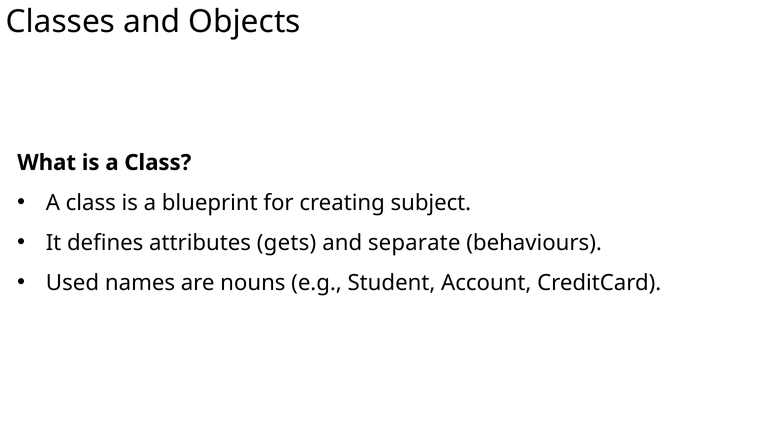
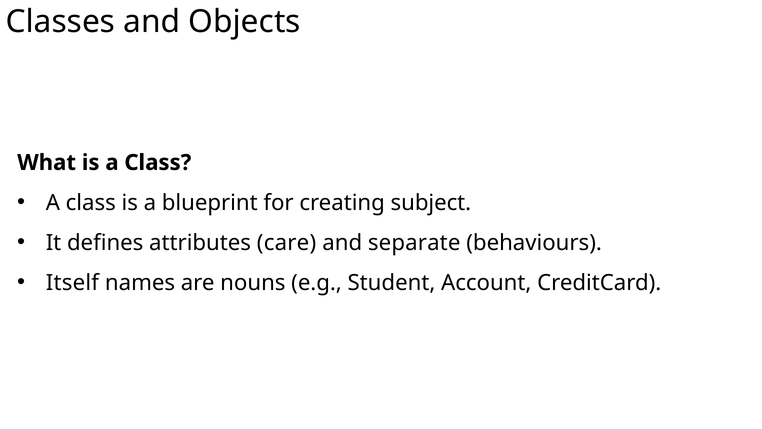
gets: gets -> care
Used: Used -> Itself
